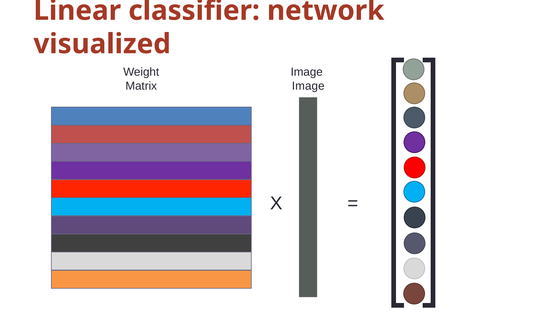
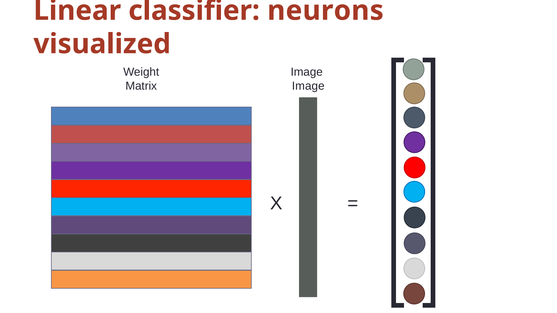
network: network -> neurons
